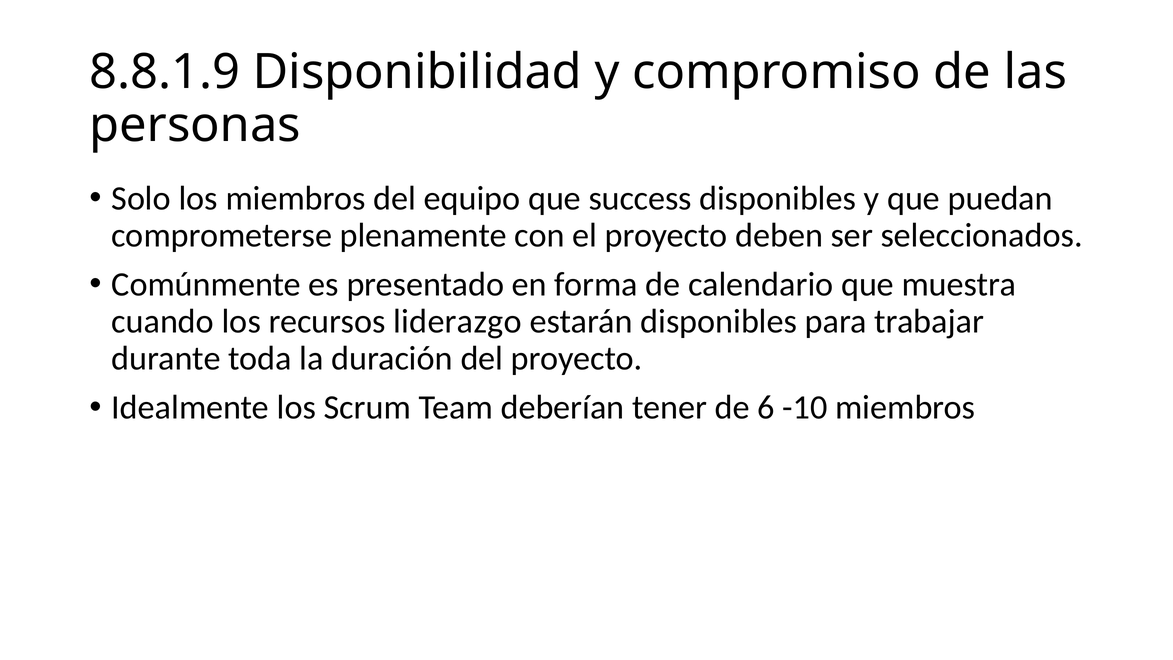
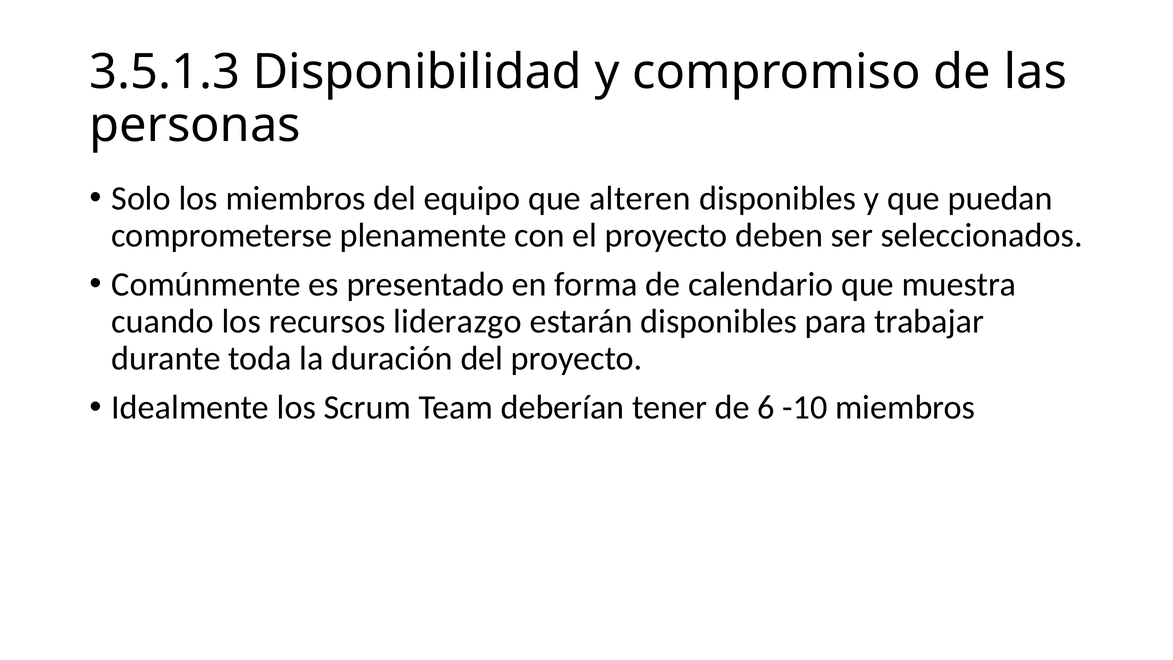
8.8.1.9: 8.8.1.9 -> 3.5.1.3
success: success -> alteren
